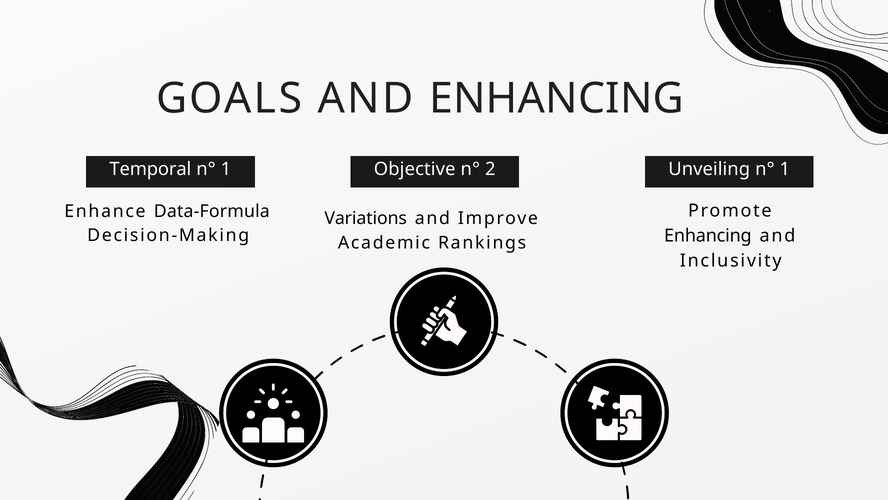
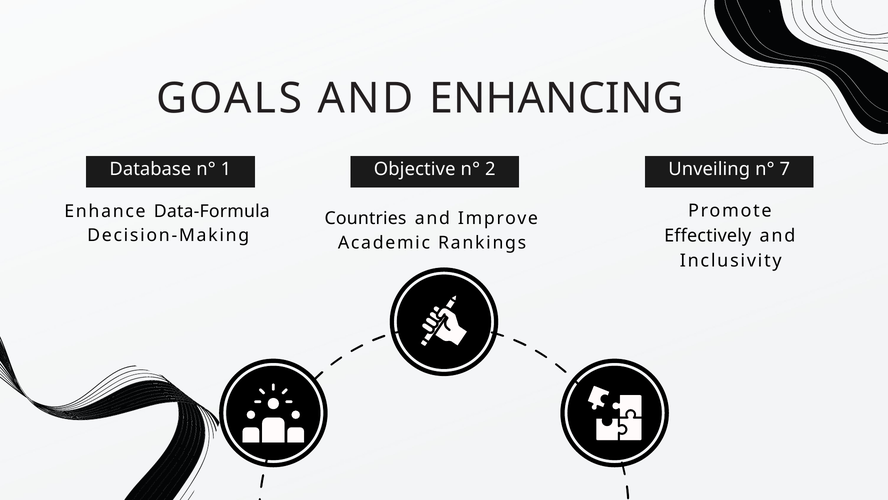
Temporal: Temporal -> Database
1 at (785, 169): 1 -> 7
Variations: Variations -> Countries
Enhancing at (708, 236): Enhancing -> Effectively
